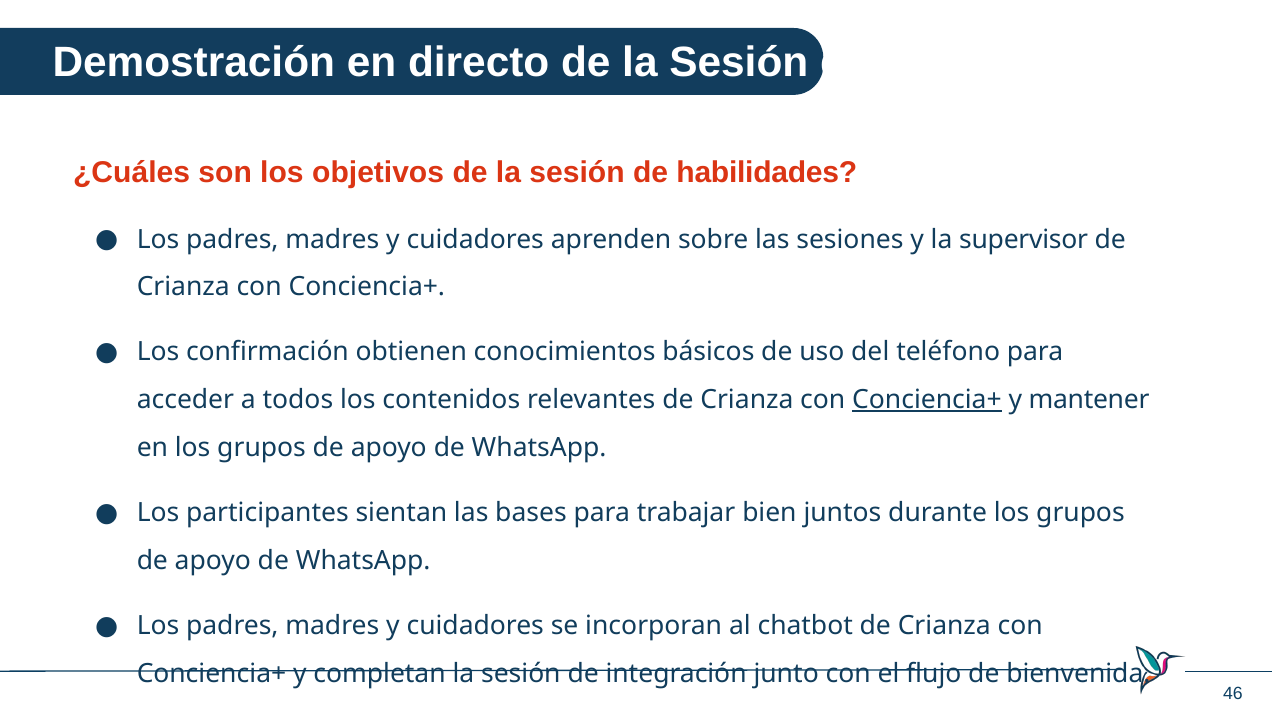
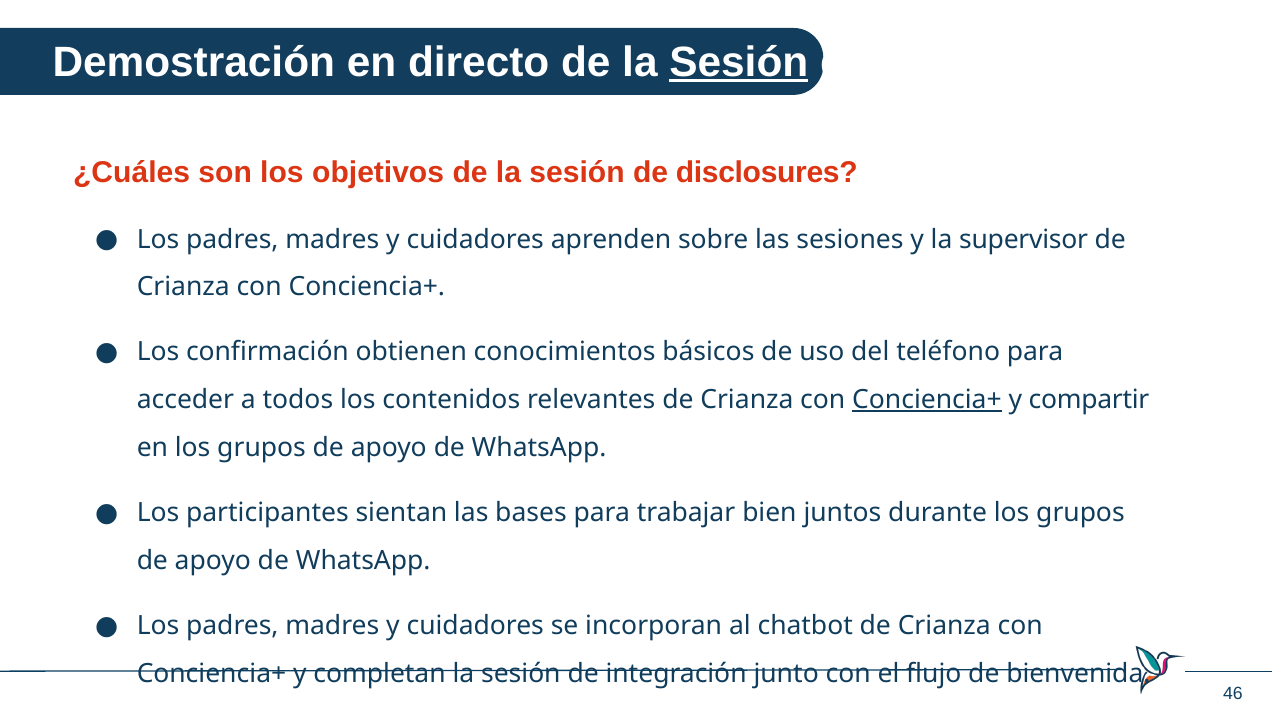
Sesión at (739, 62) underline: none -> present
habilidades: habilidades -> disclosures
mantener: mantener -> compartir
